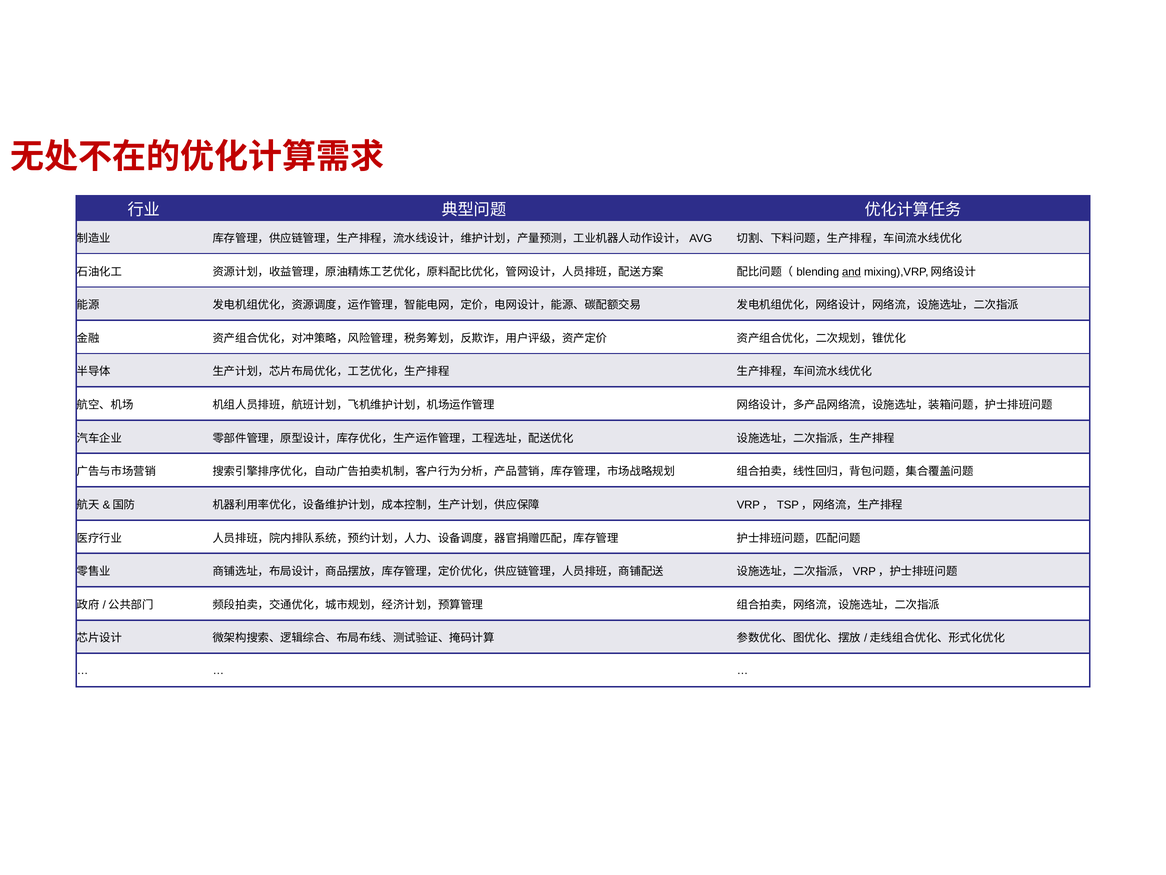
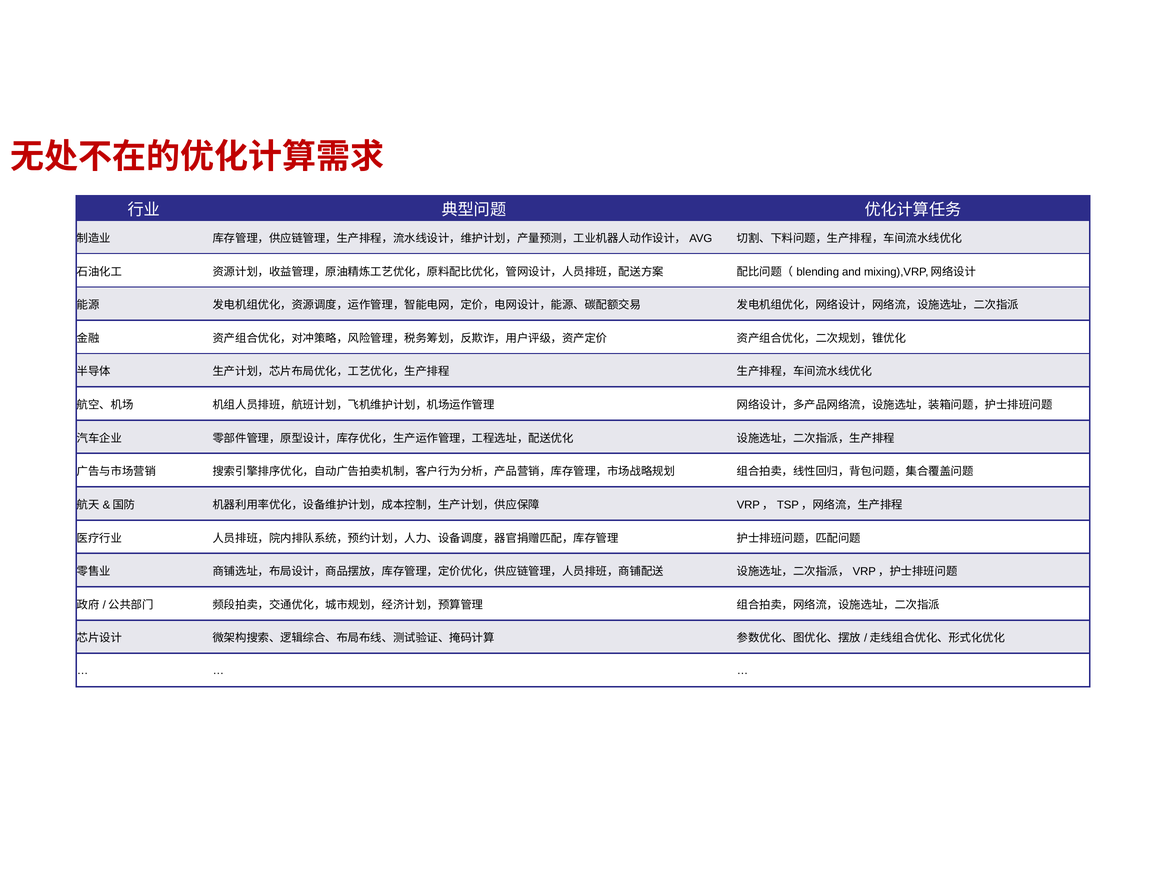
and underline: present -> none
